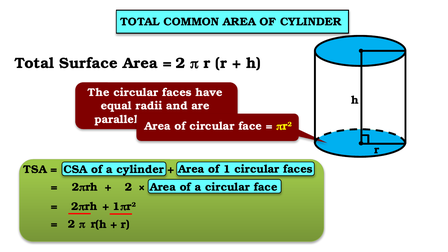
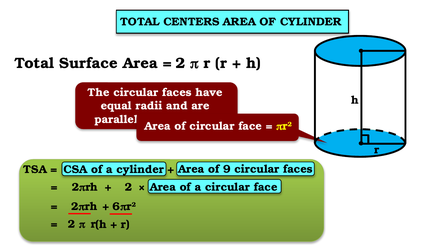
COMMON: COMMON -> CENTERS
of 1: 1 -> 9
1 at (116, 206): 1 -> 6
